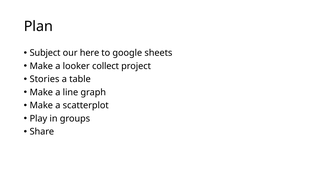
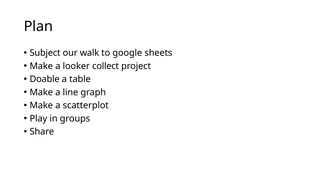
here: here -> walk
Stories: Stories -> Doable
